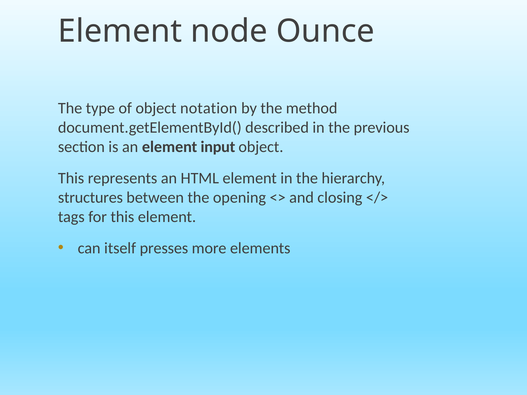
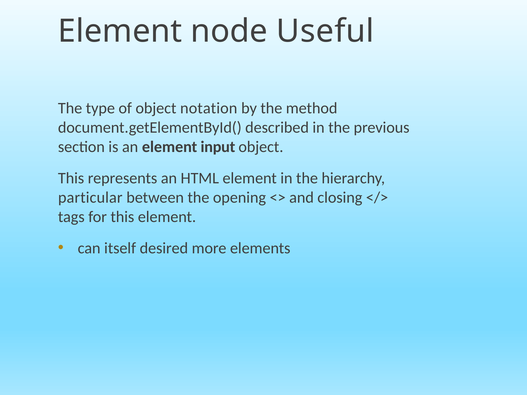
Ounce: Ounce -> Useful
structures: structures -> particular
presses: presses -> desired
